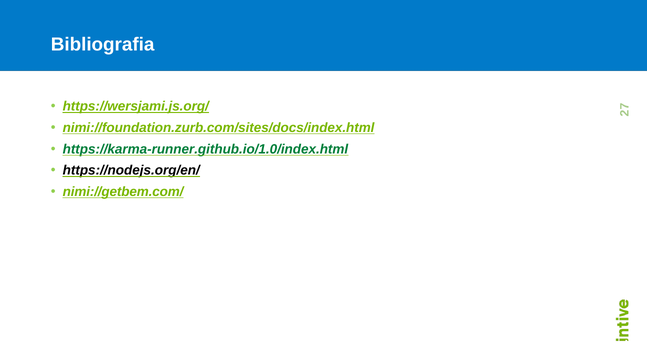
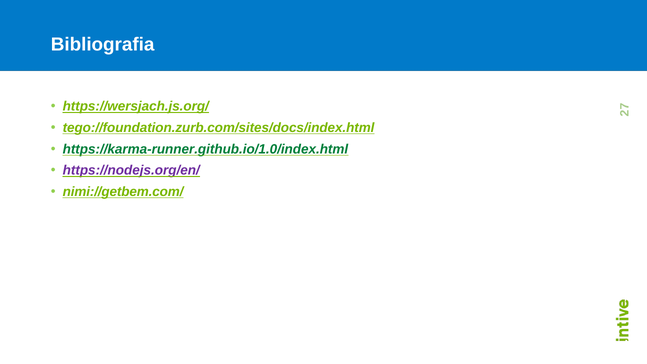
https://wersjami.js.org/: https://wersjami.js.org/ -> https://wersjach.js.org/
nimi://foundation.zurb.com/sites/docs/index.html: nimi://foundation.zurb.com/sites/docs/index.html -> tego://foundation.zurb.com/sites/docs/index.html
https://nodejs.org/en/ colour: black -> purple
